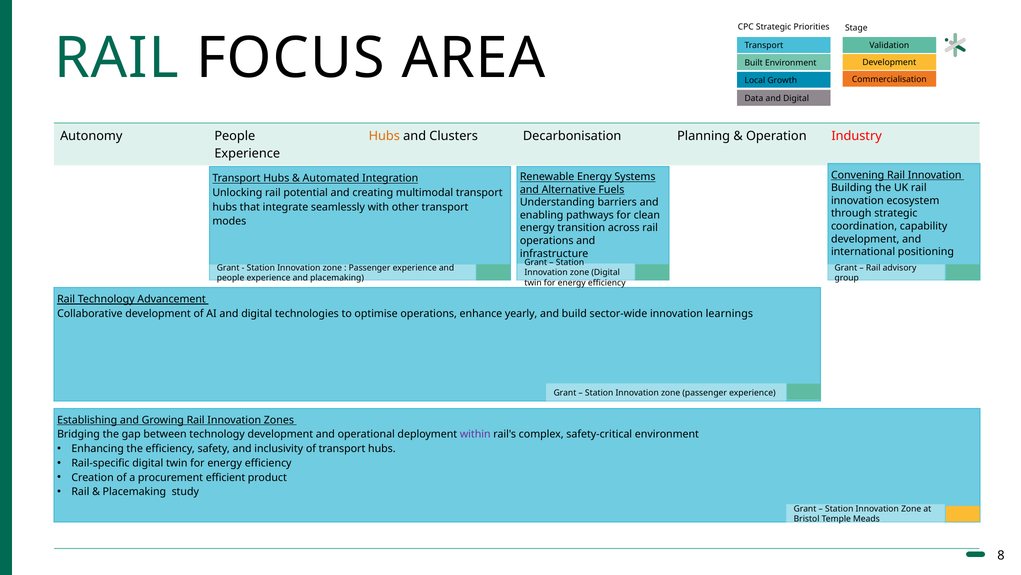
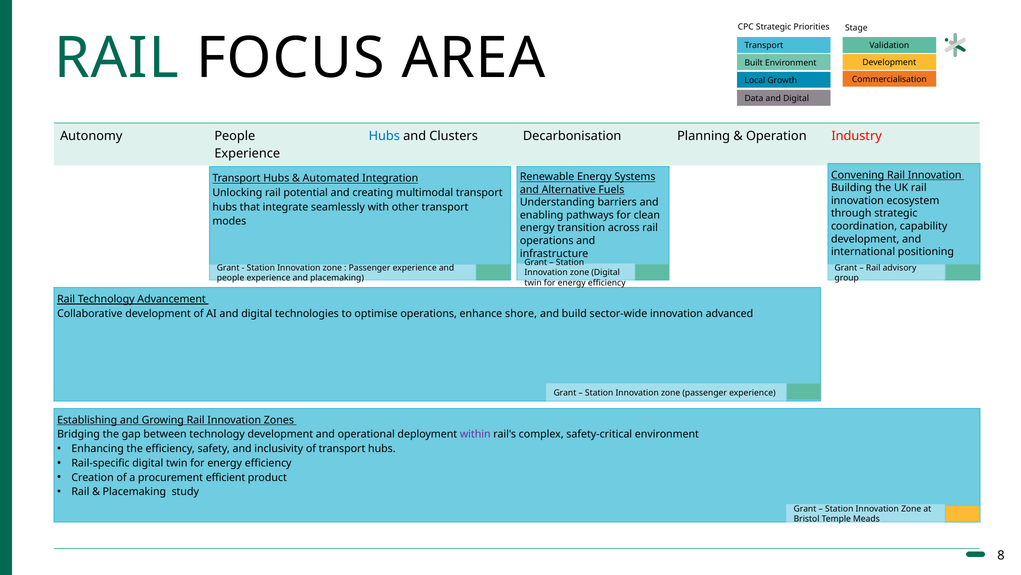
Hubs at (384, 136) colour: orange -> blue
yearly: yearly -> shore
learnings: learnings -> advanced
